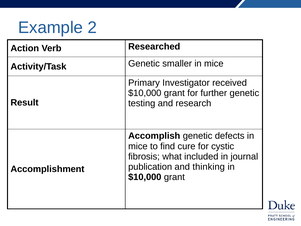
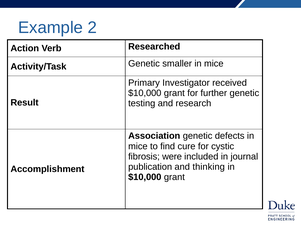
Accomplish: Accomplish -> Association
what: what -> were
